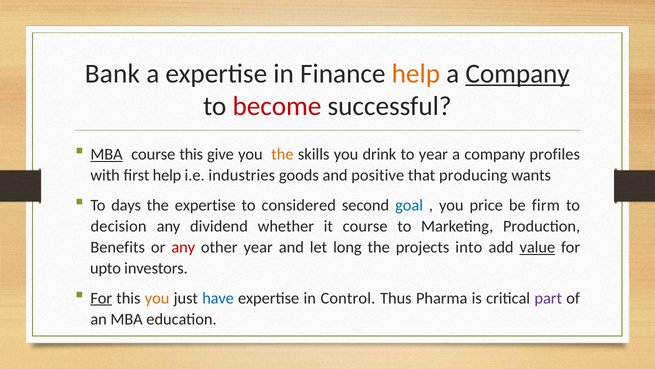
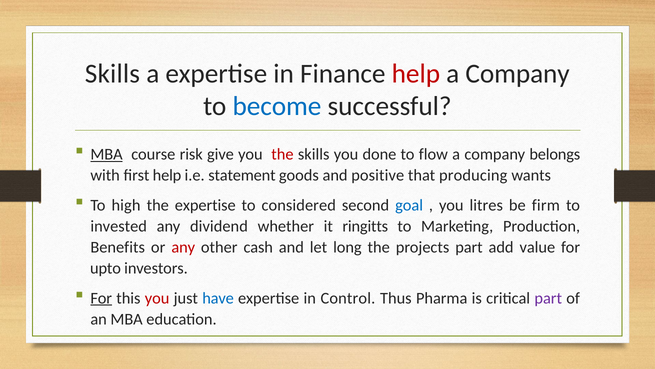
Bank at (112, 73): Bank -> Skills
help at (416, 73) colour: orange -> red
Company at (518, 73) underline: present -> none
become colour: red -> blue
course this: this -> risk
the at (282, 154) colour: orange -> red
drink: drink -> done
to year: year -> flow
profiles: profiles -> belongs
industries: industries -> statement
days: days -> high
price: price -> litres
decision: decision -> invested
it course: course -> ringitts
other year: year -> cash
projects into: into -> part
value underline: present -> none
you at (157, 298) colour: orange -> red
